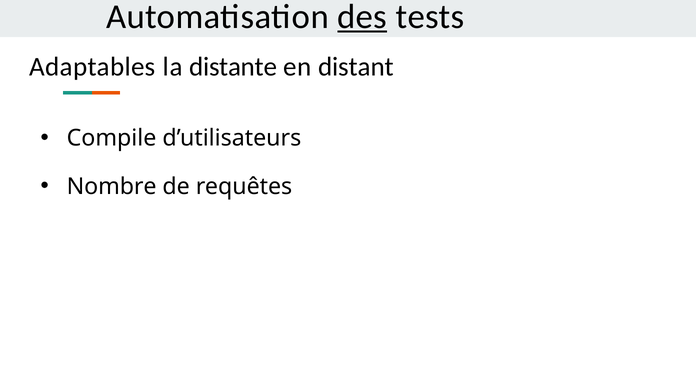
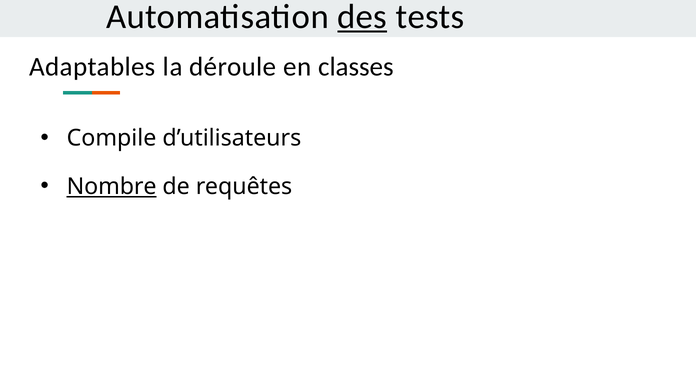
distante: distante -> déroule
distant: distant -> classes
Nombre underline: none -> present
